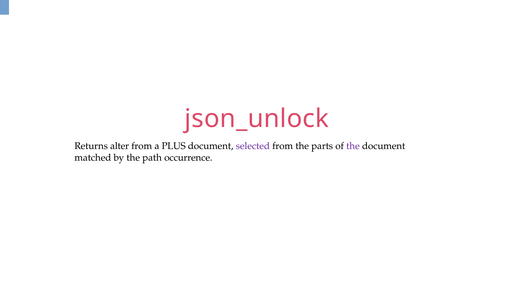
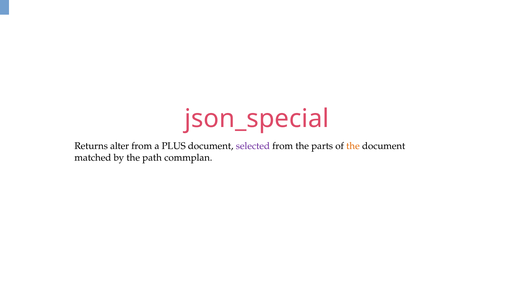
json_unlock: json_unlock -> json_special
the at (353, 146) colour: purple -> orange
occurrence: occurrence -> commplan
